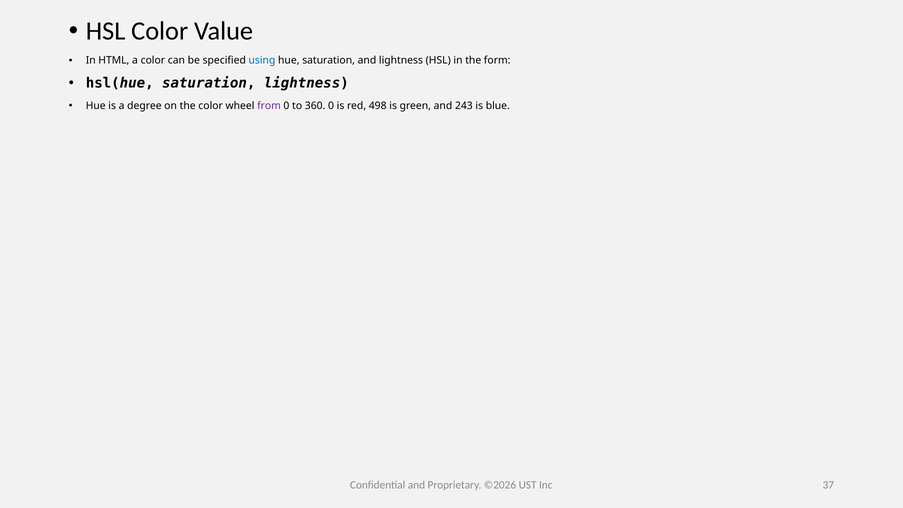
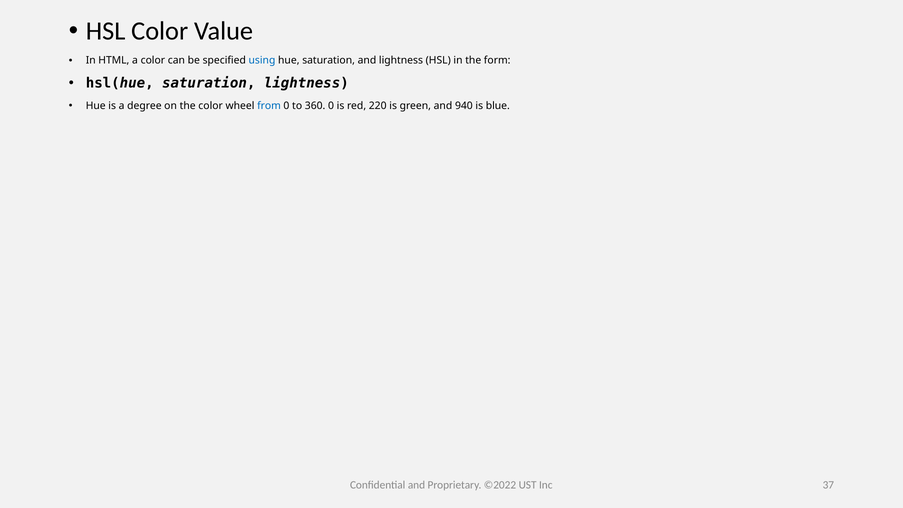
from colour: purple -> blue
498: 498 -> 220
243: 243 -> 940
©2026: ©2026 -> ©2022
